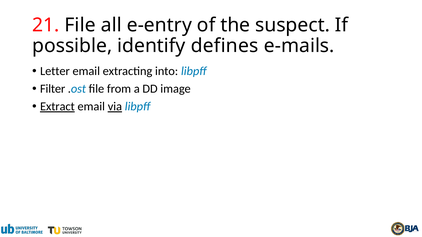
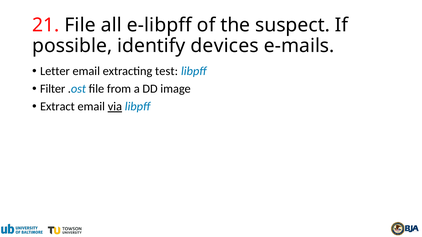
e-entry: e-entry -> e-libpff
defines: defines -> devices
into: into -> test
Extract underline: present -> none
